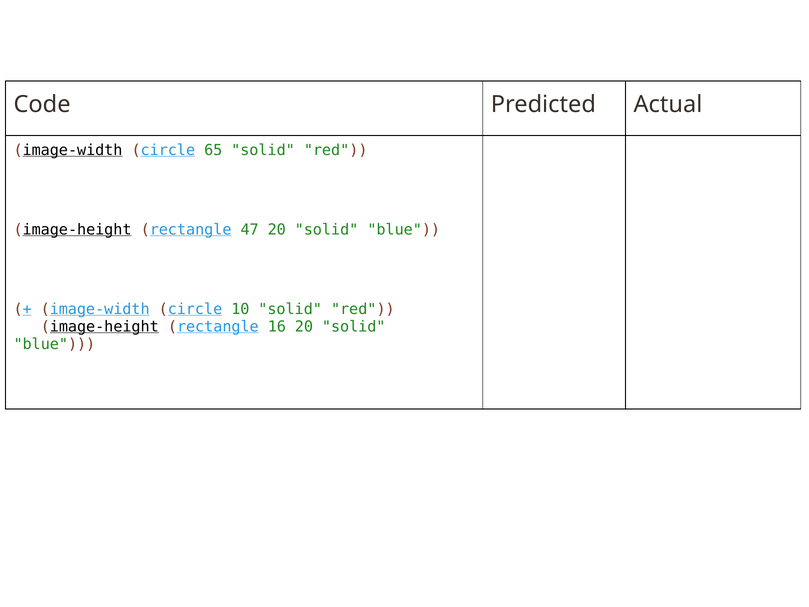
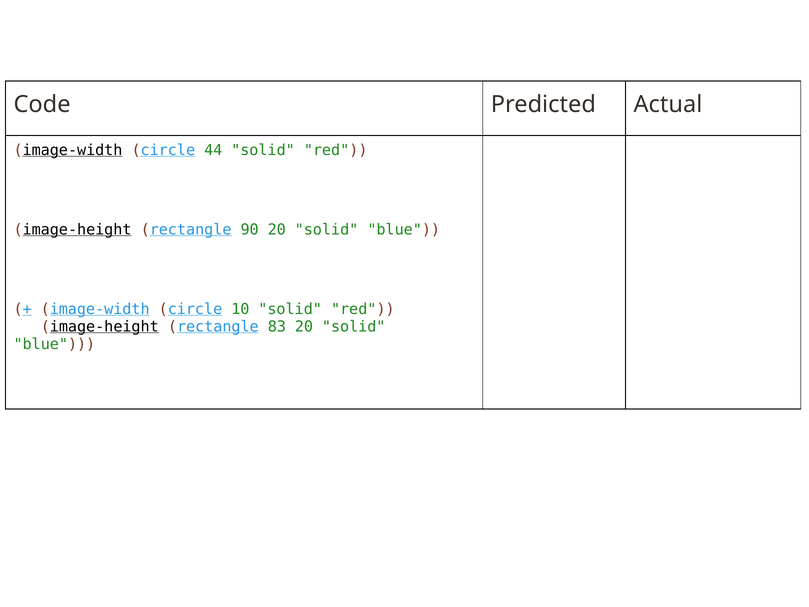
65: 65 -> 44
47: 47 -> 90
16: 16 -> 83
